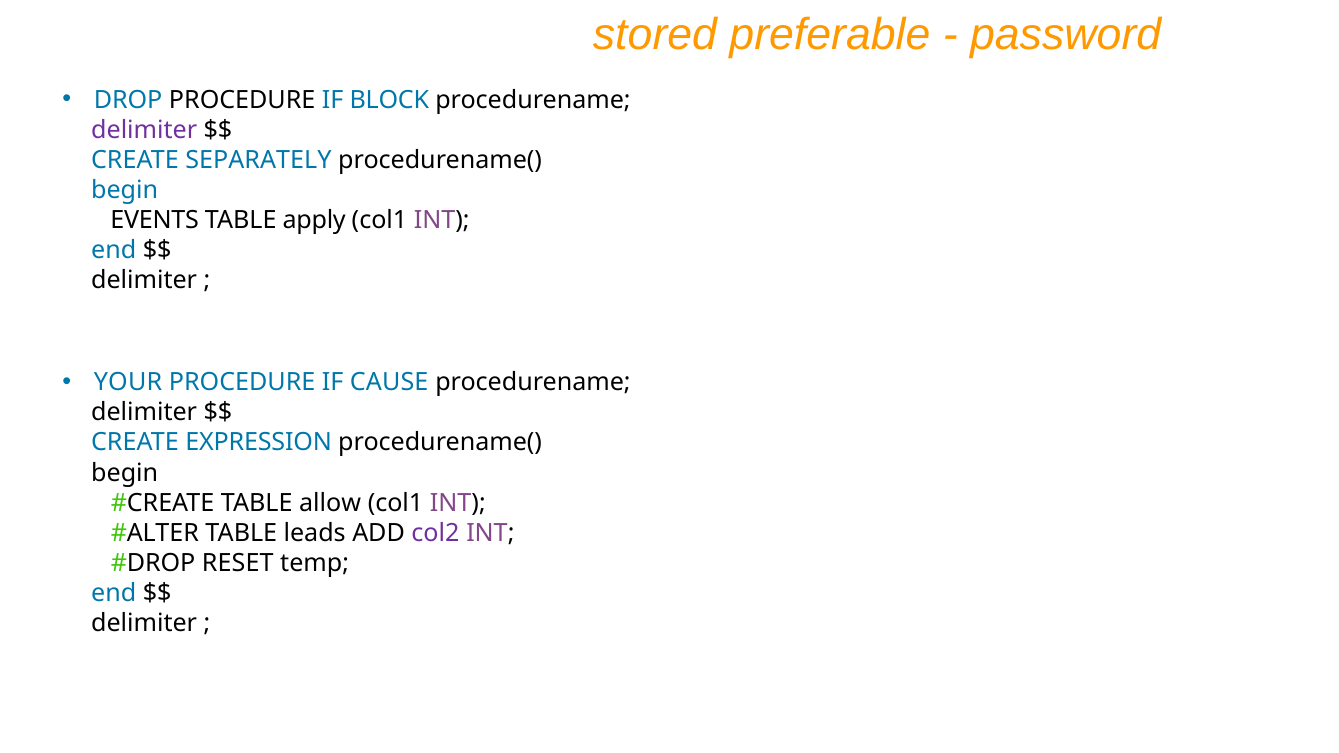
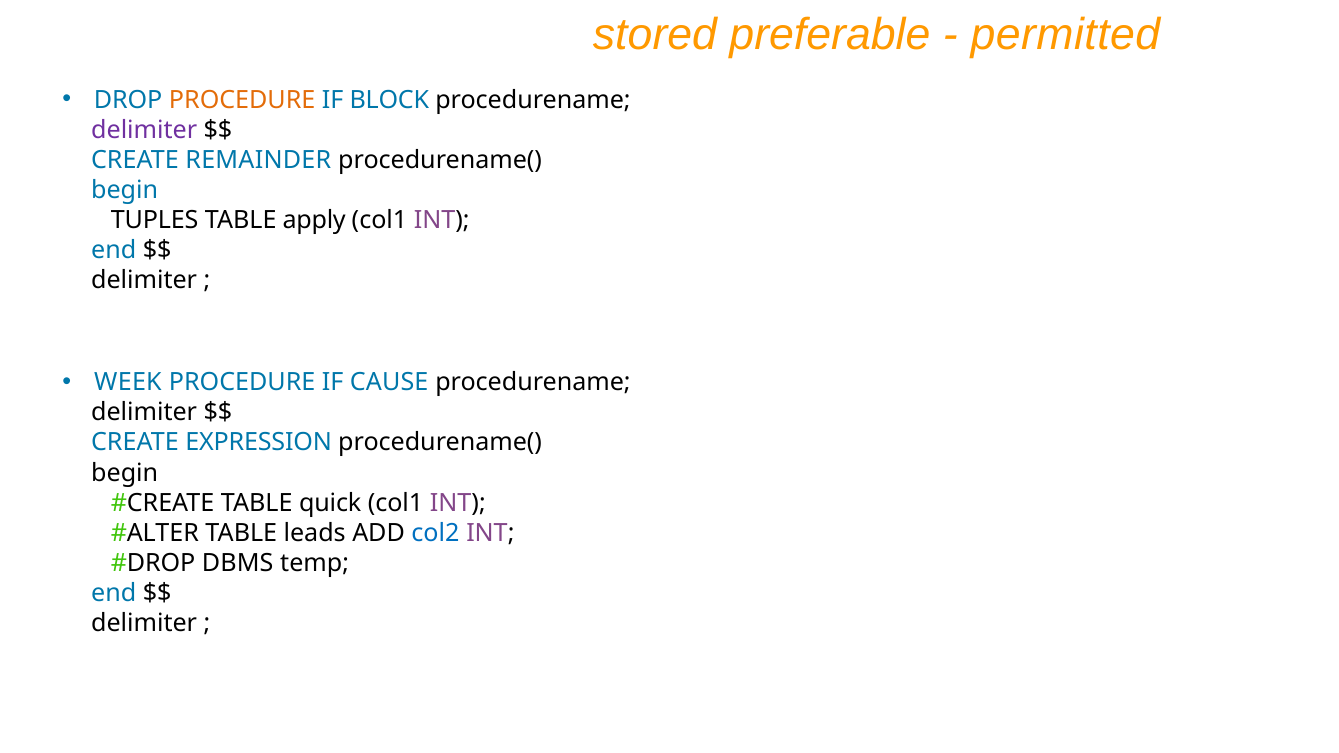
password: password -> permitted
PROCEDURE at (242, 100) colour: black -> orange
SEPARATELY: SEPARATELY -> REMAINDER
EVENTS: EVENTS -> TUPLES
YOUR: YOUR -> WEEK
allow: allow -> quick
col2 colour: purple -> blue
RESET: RESET -> DBMS
